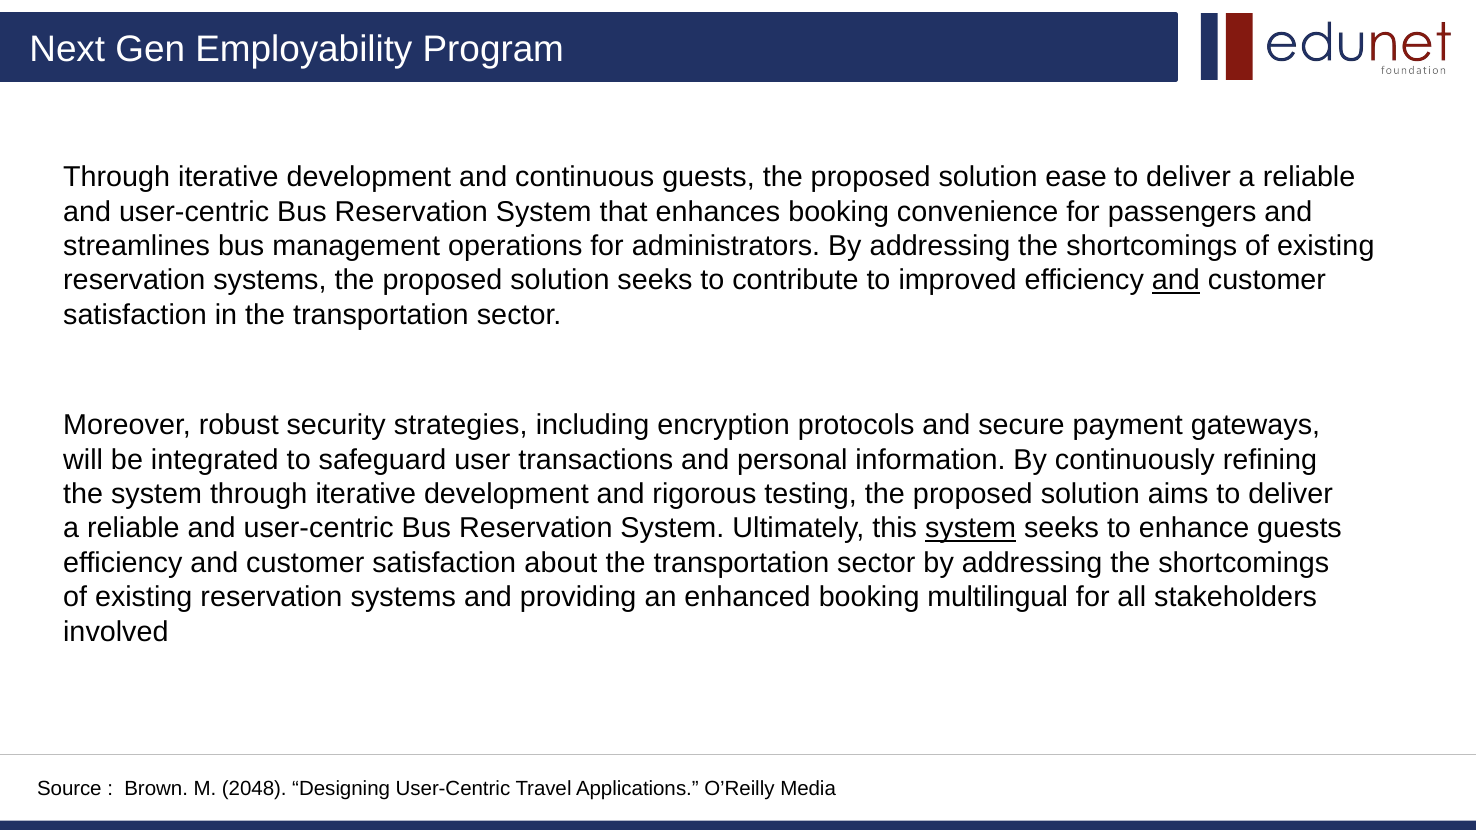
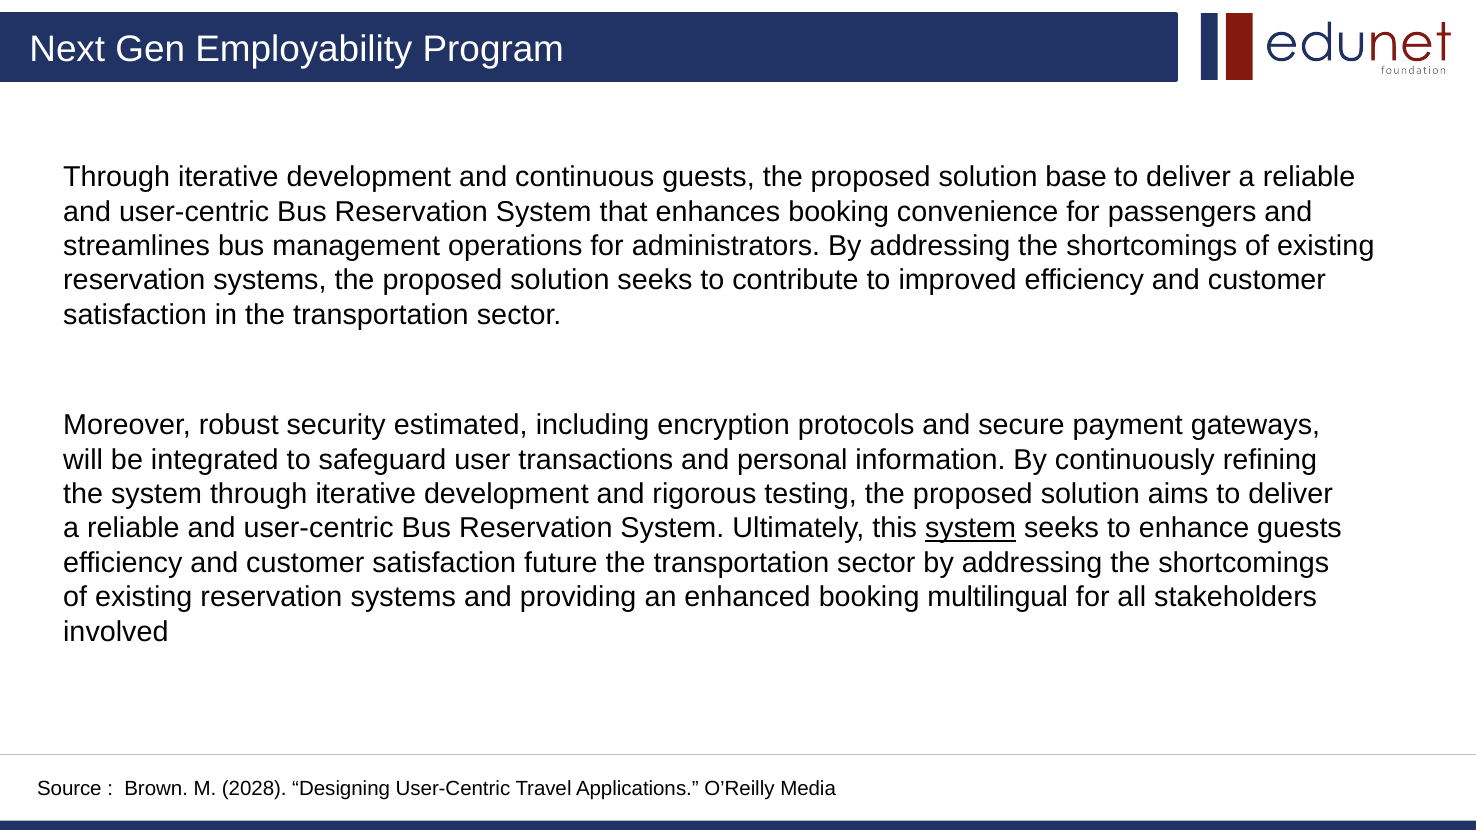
ease: ease -> base
and at (1176, 281) underline: present -> none
strategies: strategies -> estimated
about: about -> future
2048: 2048 -> 2028
